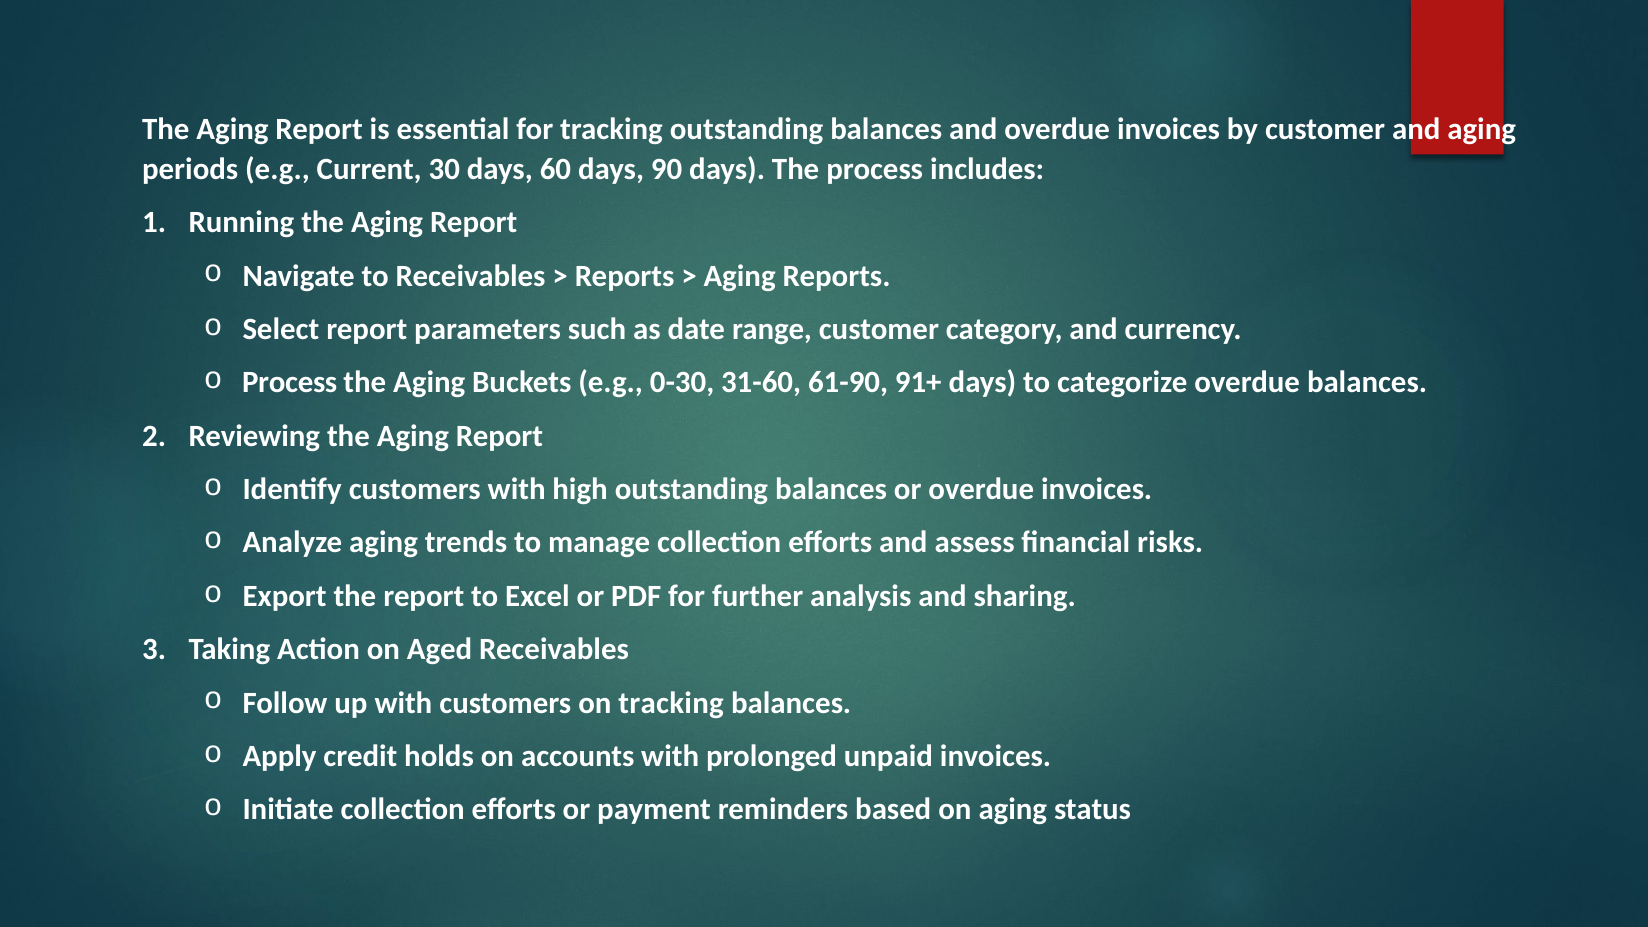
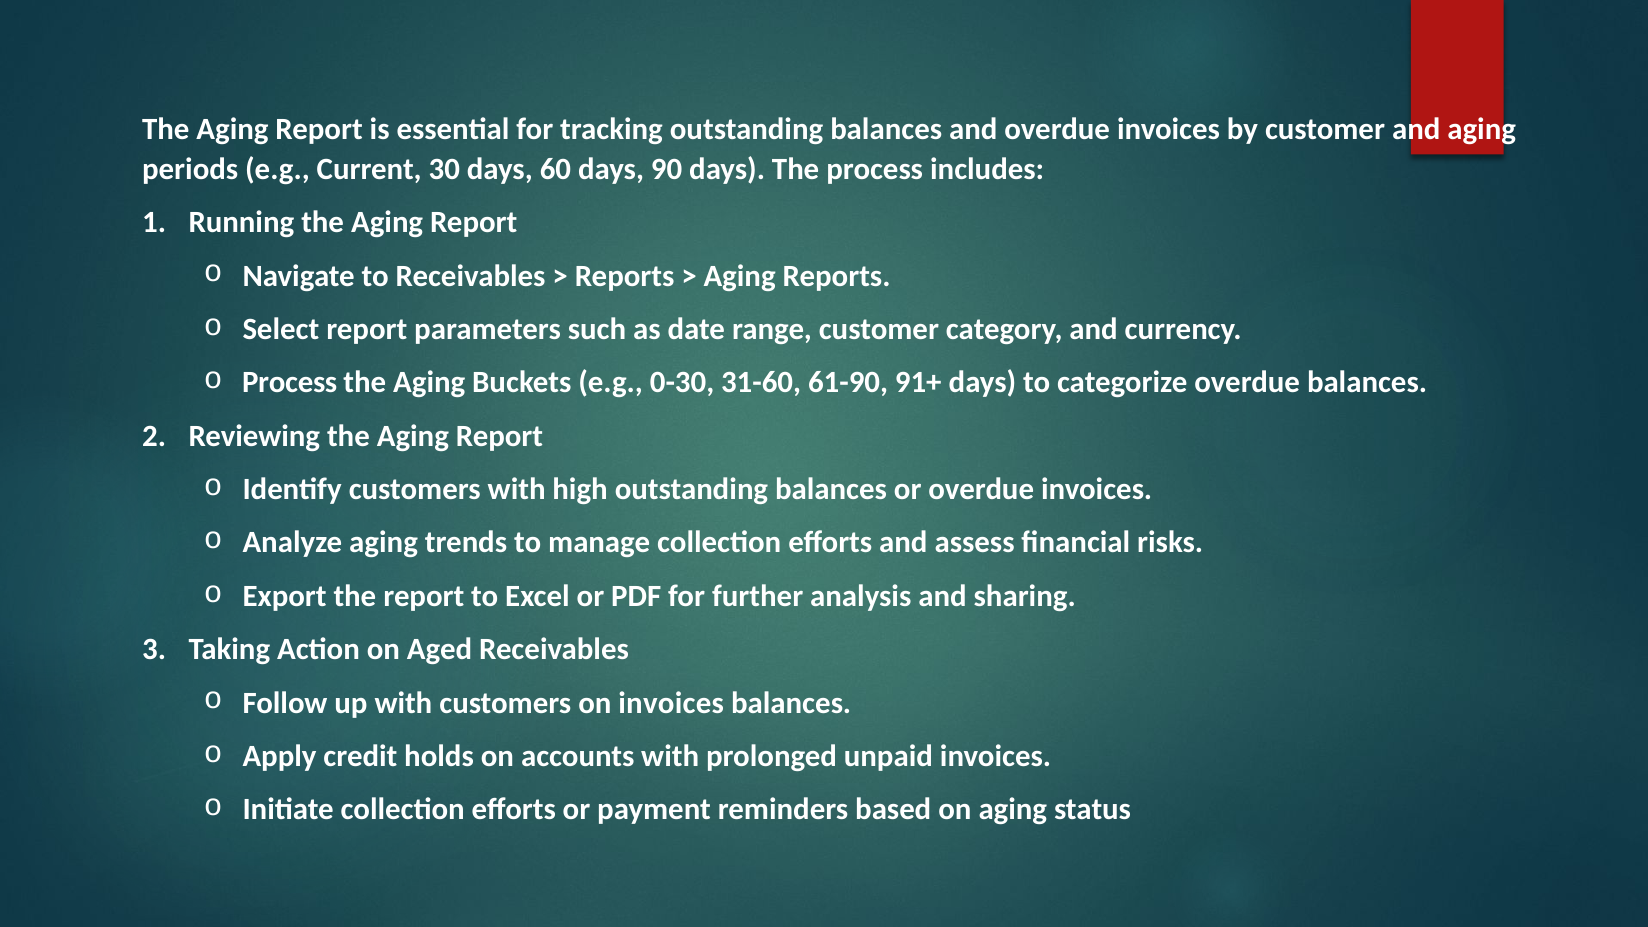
on tracking: tracking -> invoices
